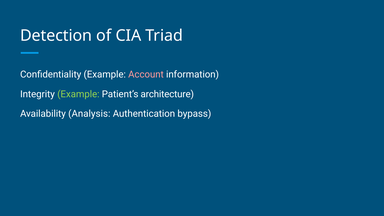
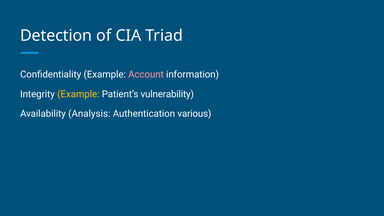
Example at (78, 94) colour: light green -> yellow
architecture: architecture -> vulnerability
bypass: bypass -> various
